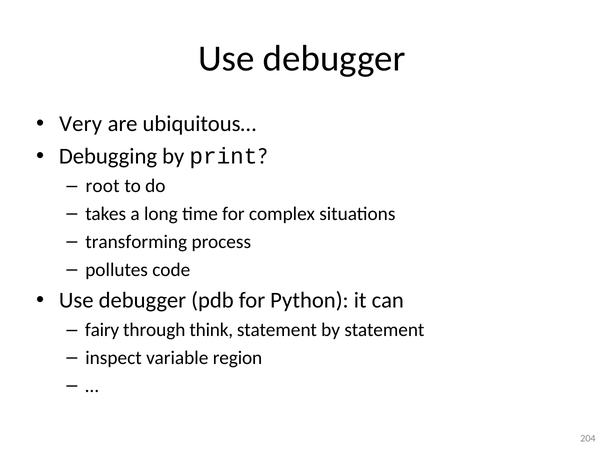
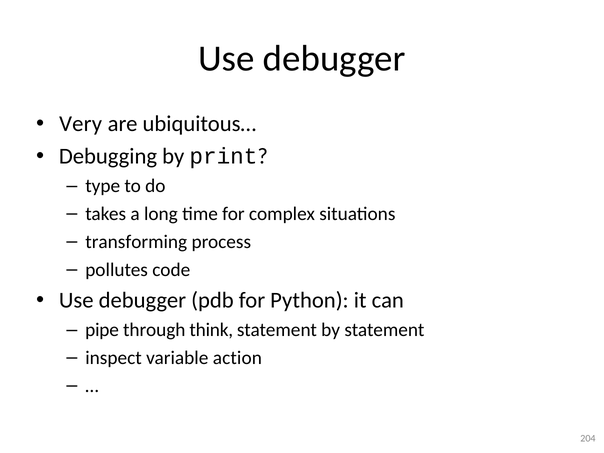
root: root -> type
fairy: fairy -> pipe
region: region -> action
